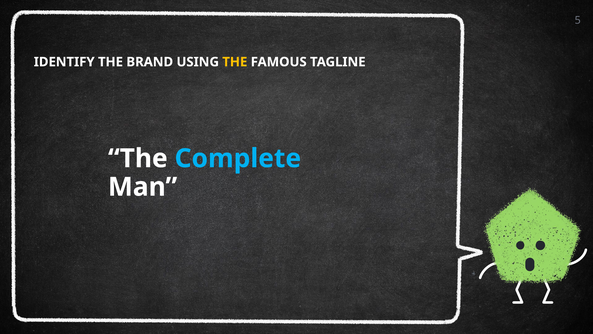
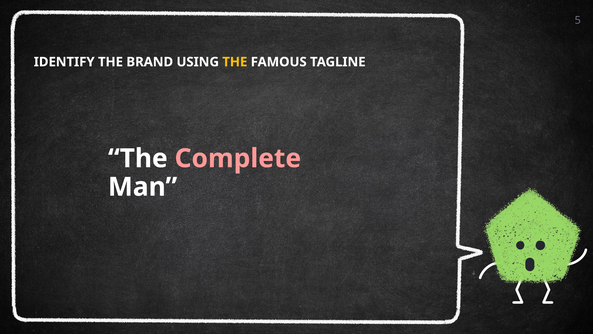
Complete colour: light blue -> pink
